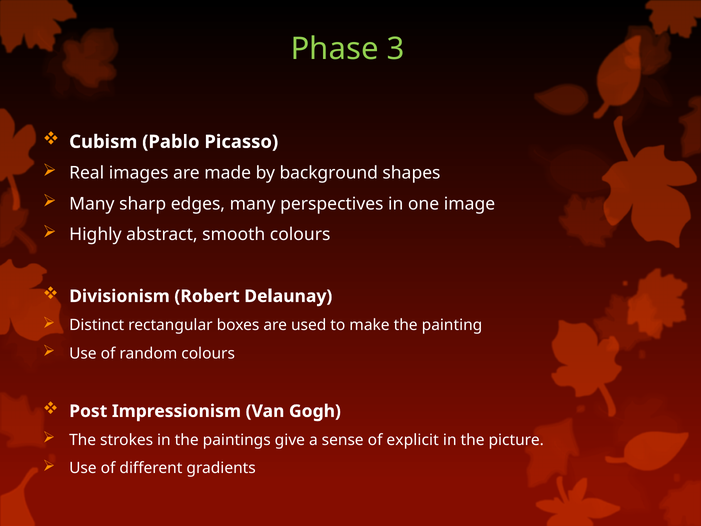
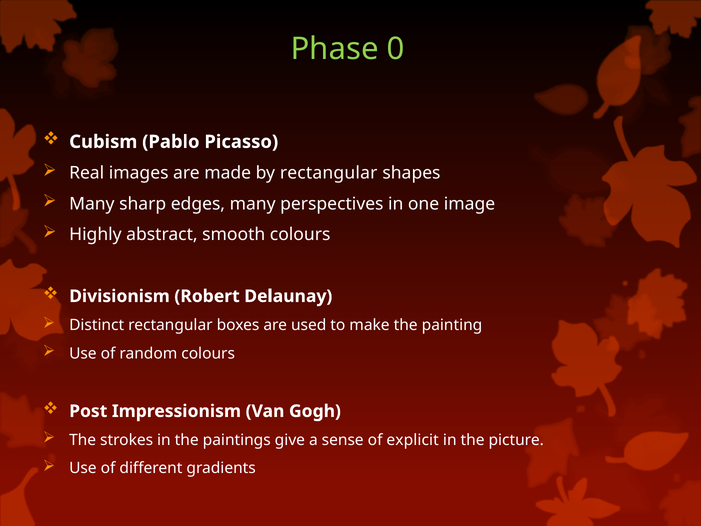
3: 3 -> 0
by background: background -> rectangular
